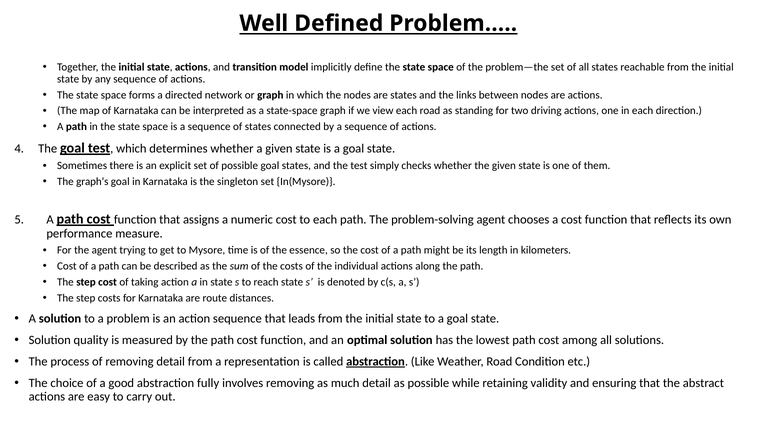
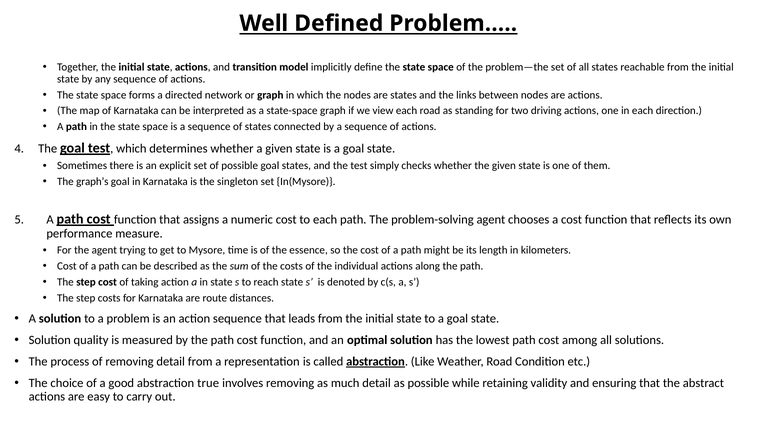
fully: fully -> true
